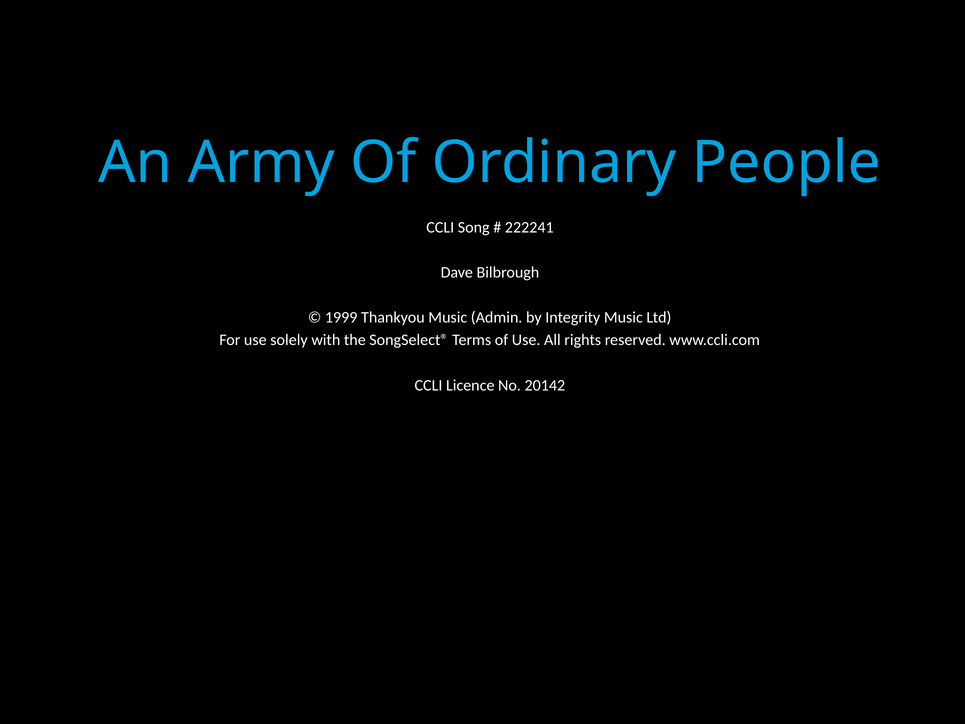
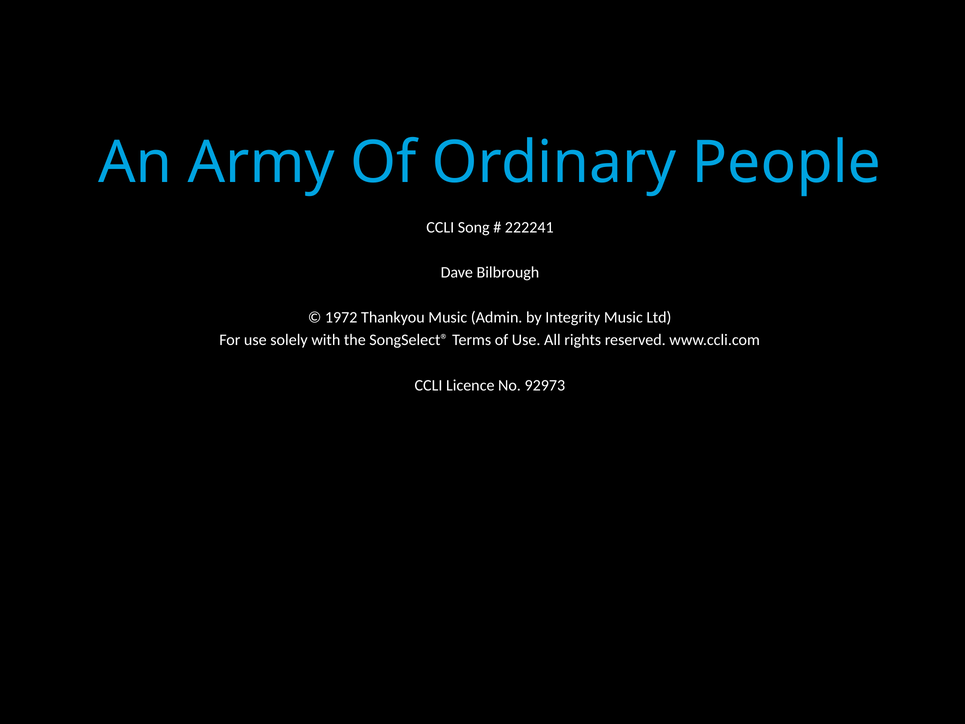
1999: 1999 -> 1972
20142: 20142 -> 92973
